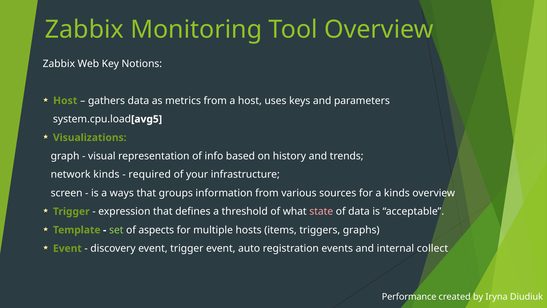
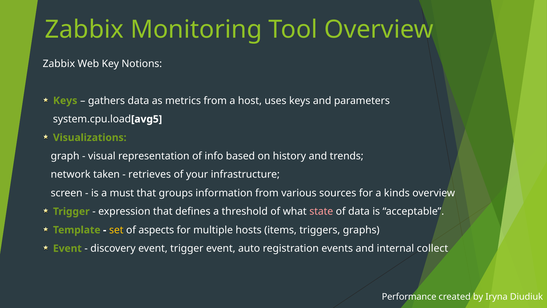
Host at (65, 101): Host -> Keys
network kinds: kinds -> taken
required: required -> retrieves
ways: ways -> must
set colour: light green -> yellow
